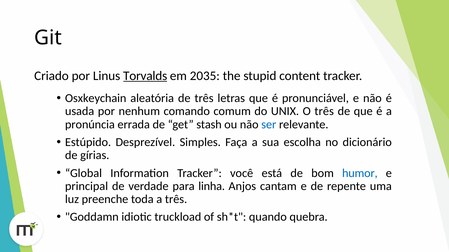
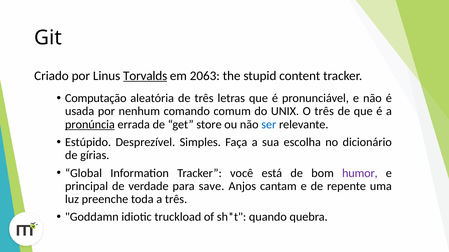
2035: 2035 -> 2063
Osxkeychain: Osxkeychain -> Computação
pronúncia underline: none -> present
stash: stash -> store
humor colour: blue -> purple
linha: linha -> save
